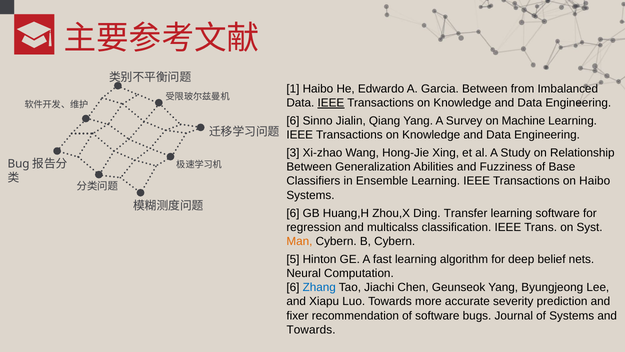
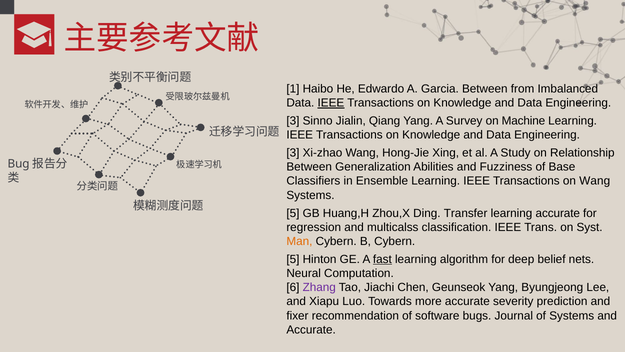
6 at (293, 121): 6 -> 3
on Haibo: Haibo -> Wang
6 at (293, 213): 6 -> 5
learning software: software -> accurate
fast underline: none -> present
Zhang colour: blue -> purple
Towards at (311, 329): Towards -> Accurate
